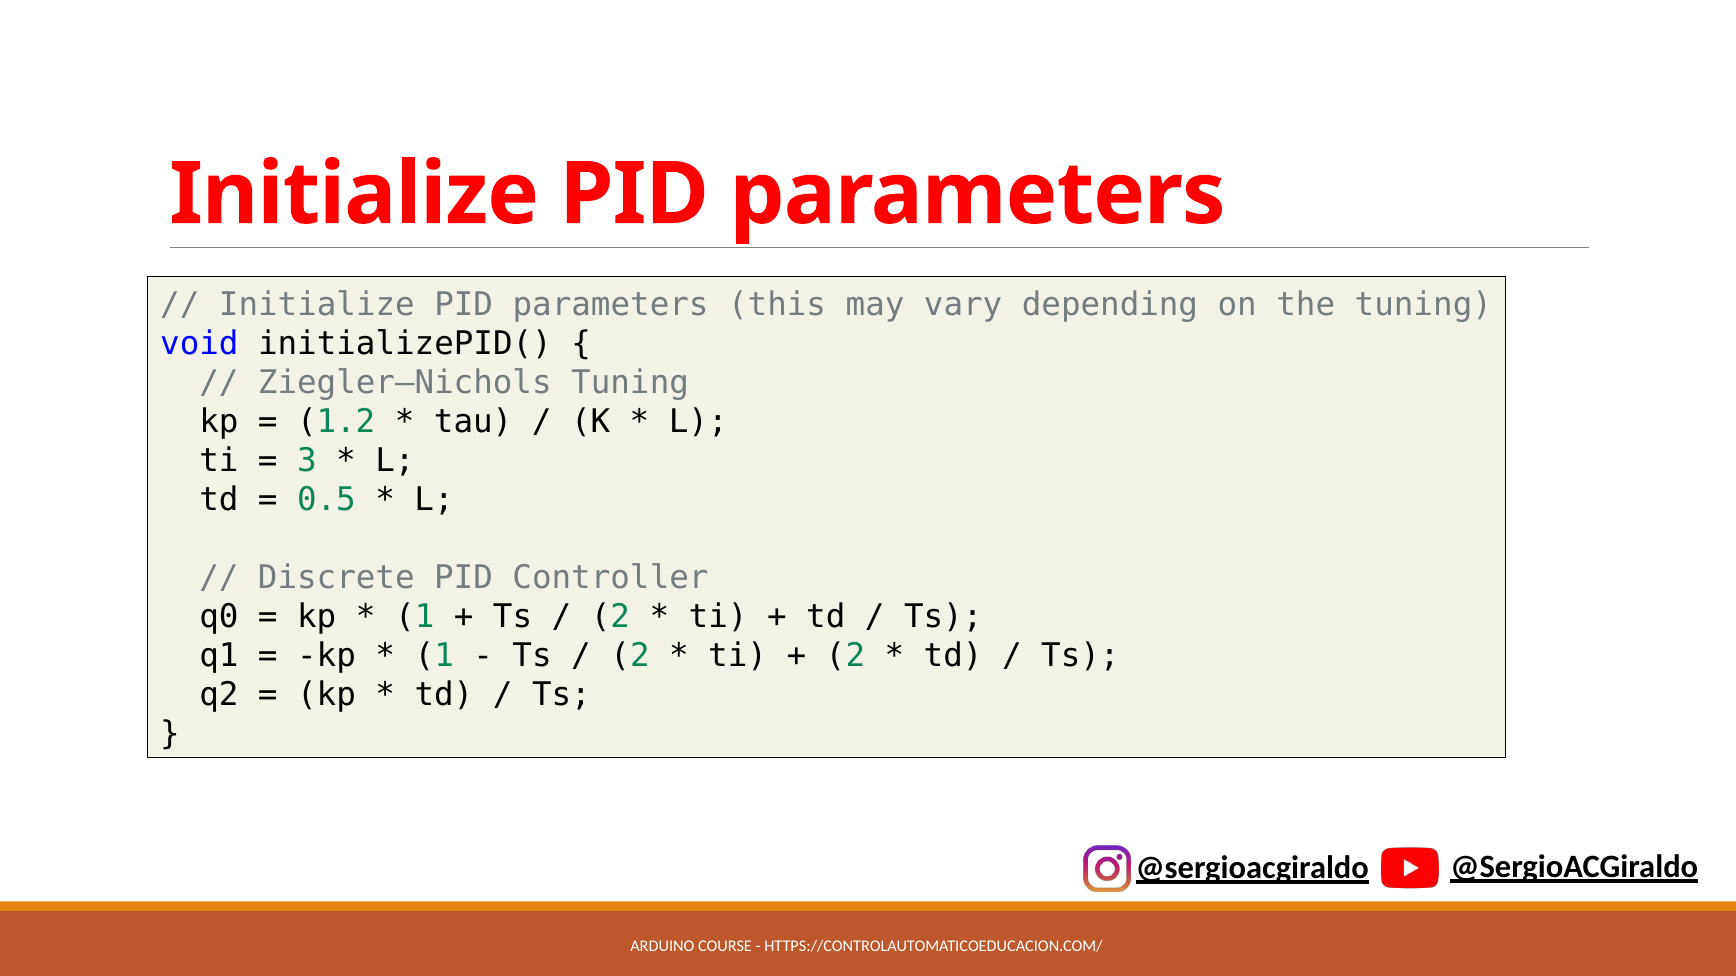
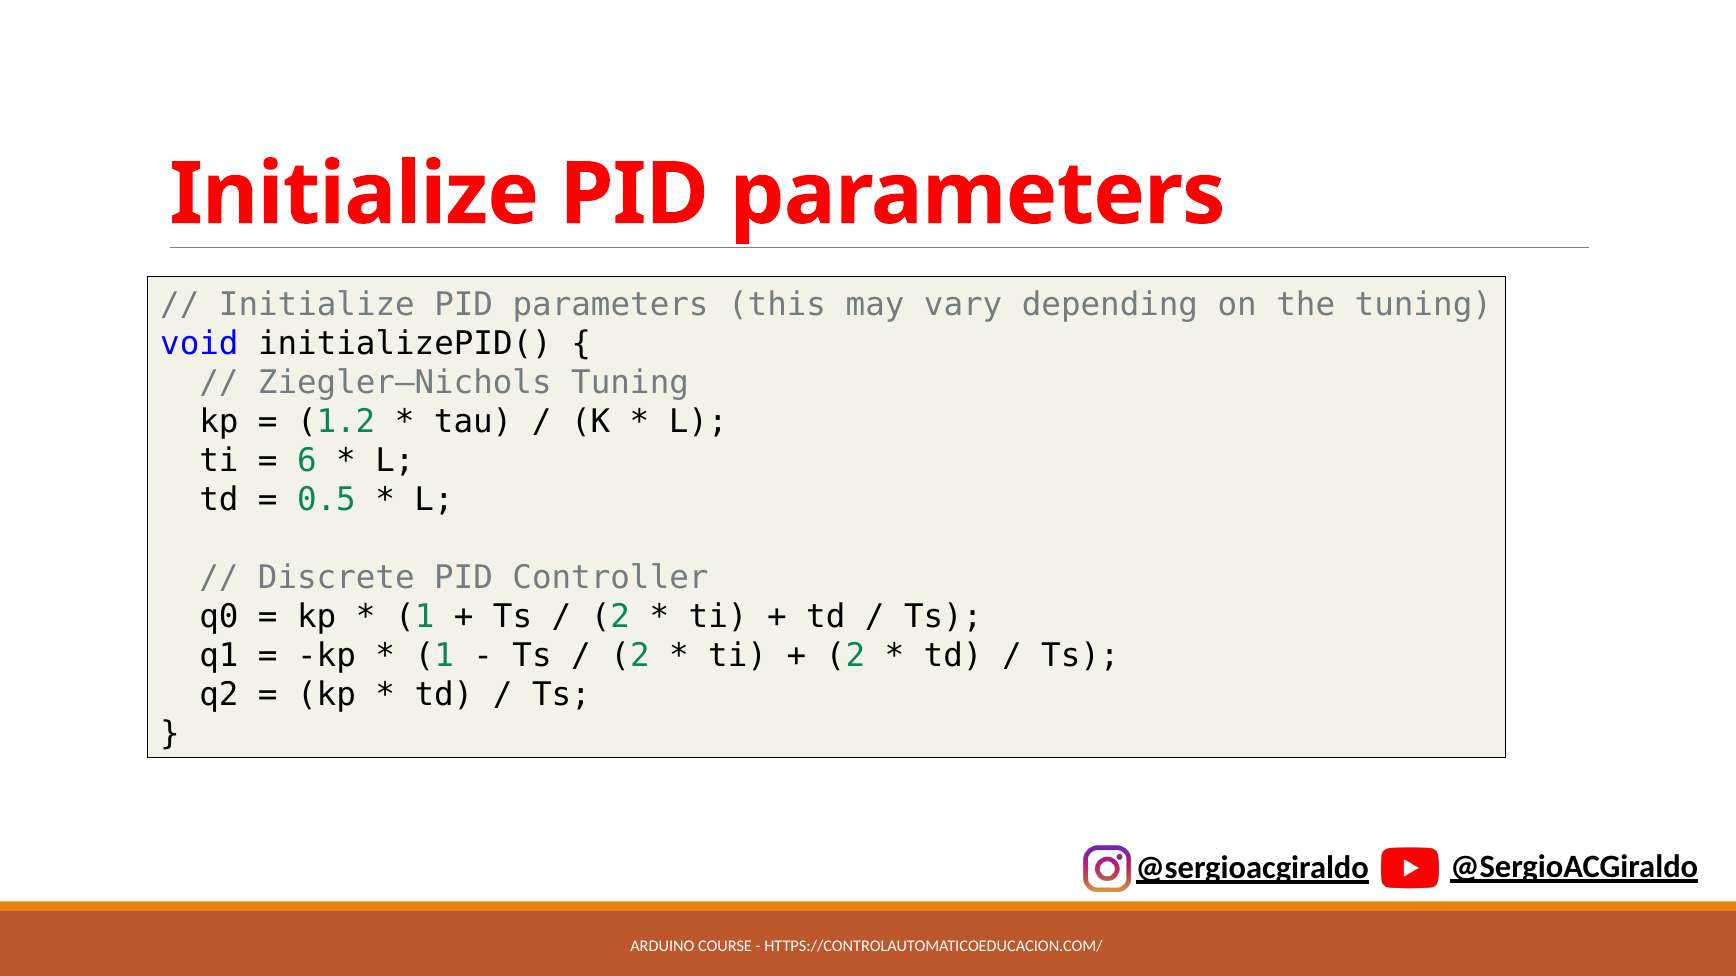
3: 3 -> 6
